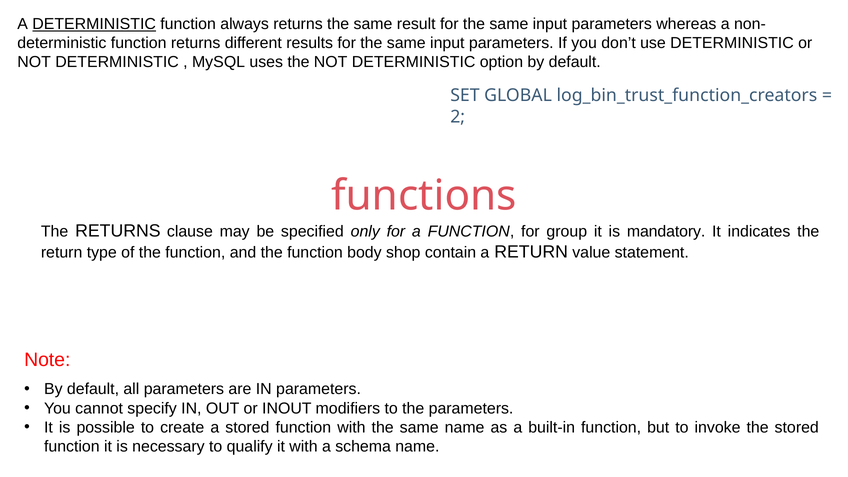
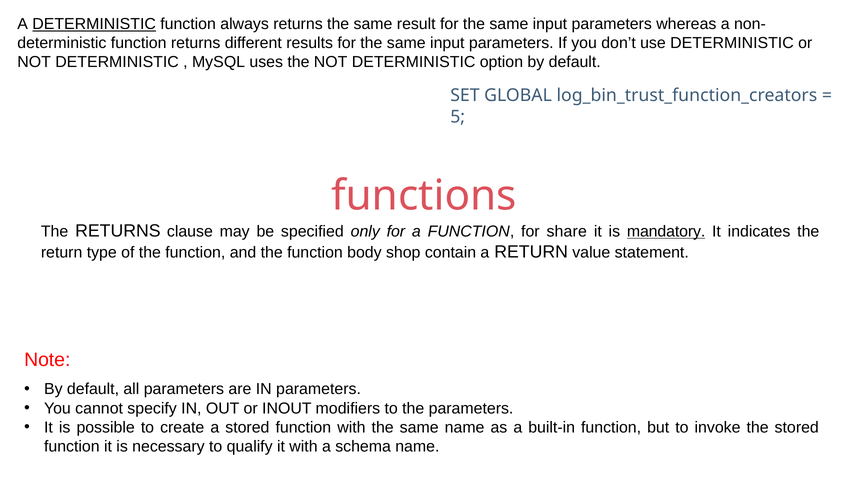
2: 2 -> 5
group: group -> share
mandatory underline: none -> present
